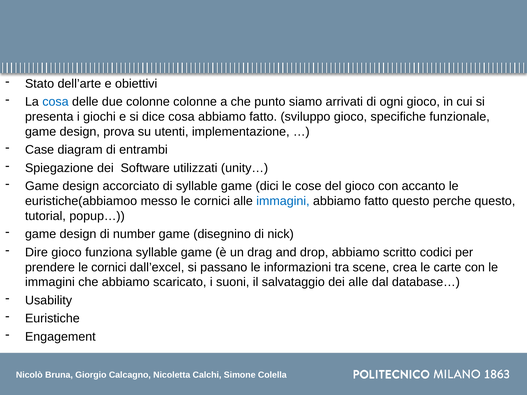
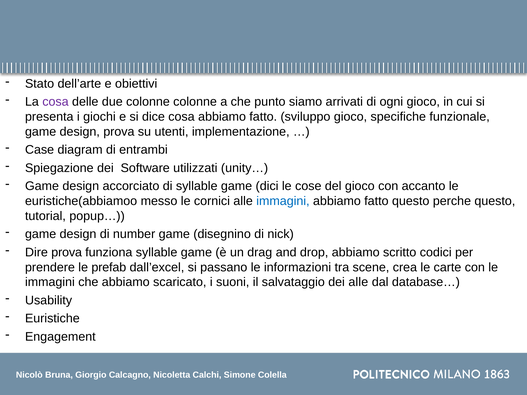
cosa at (55, 102) colour: blue -> purple
Dire gioco: gioco -> prova
prendere le cornici: cornici -> prefab
